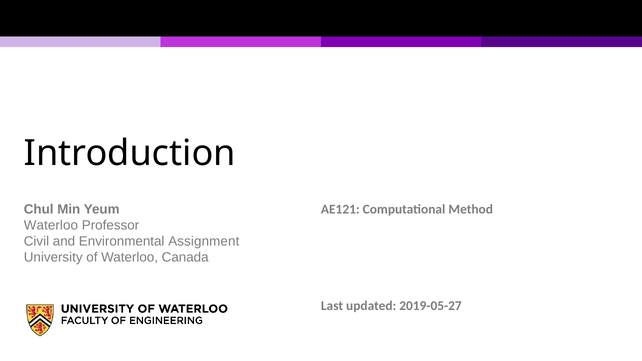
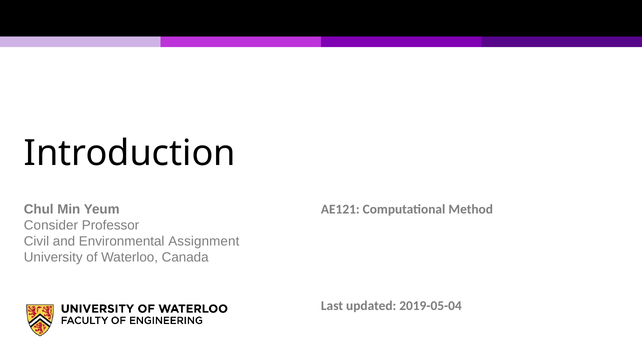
Waterloo at (51, 225): Waterloo -> Consider
2019-05-27: 2019-05-27 -> 2019-05-04
